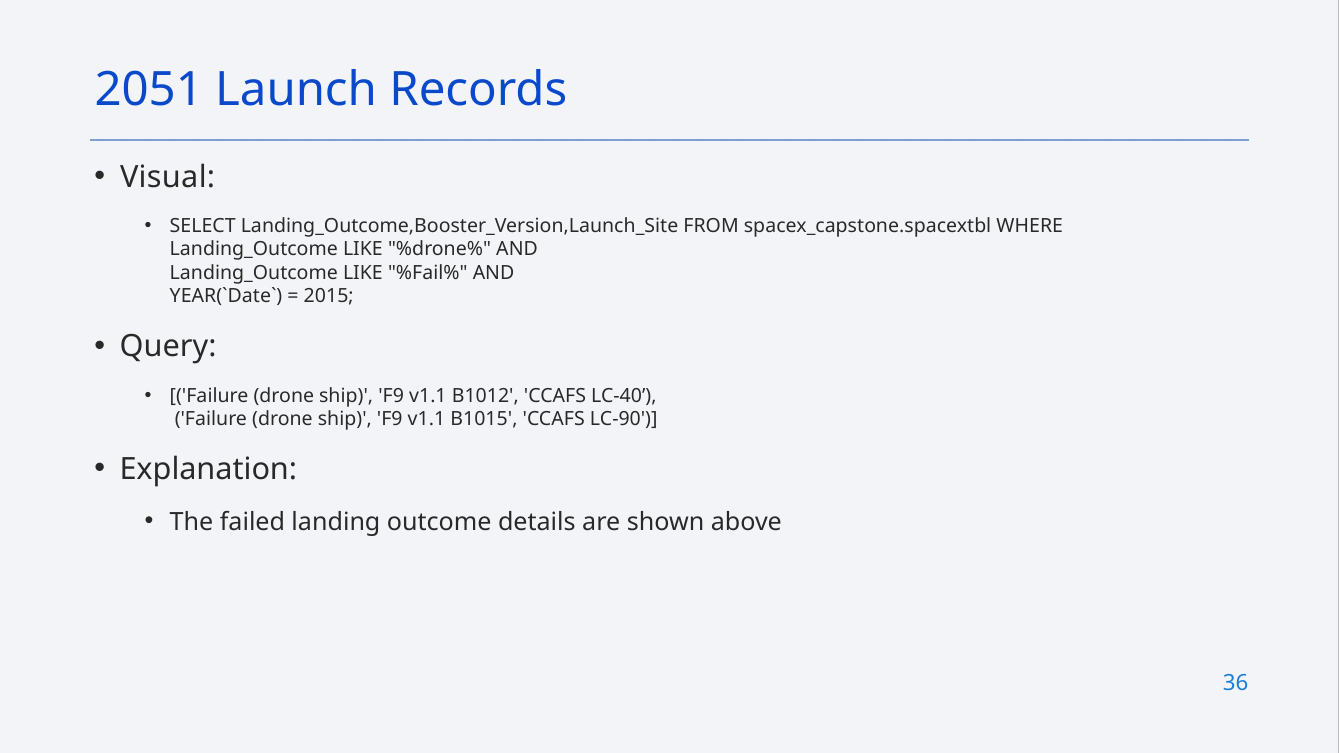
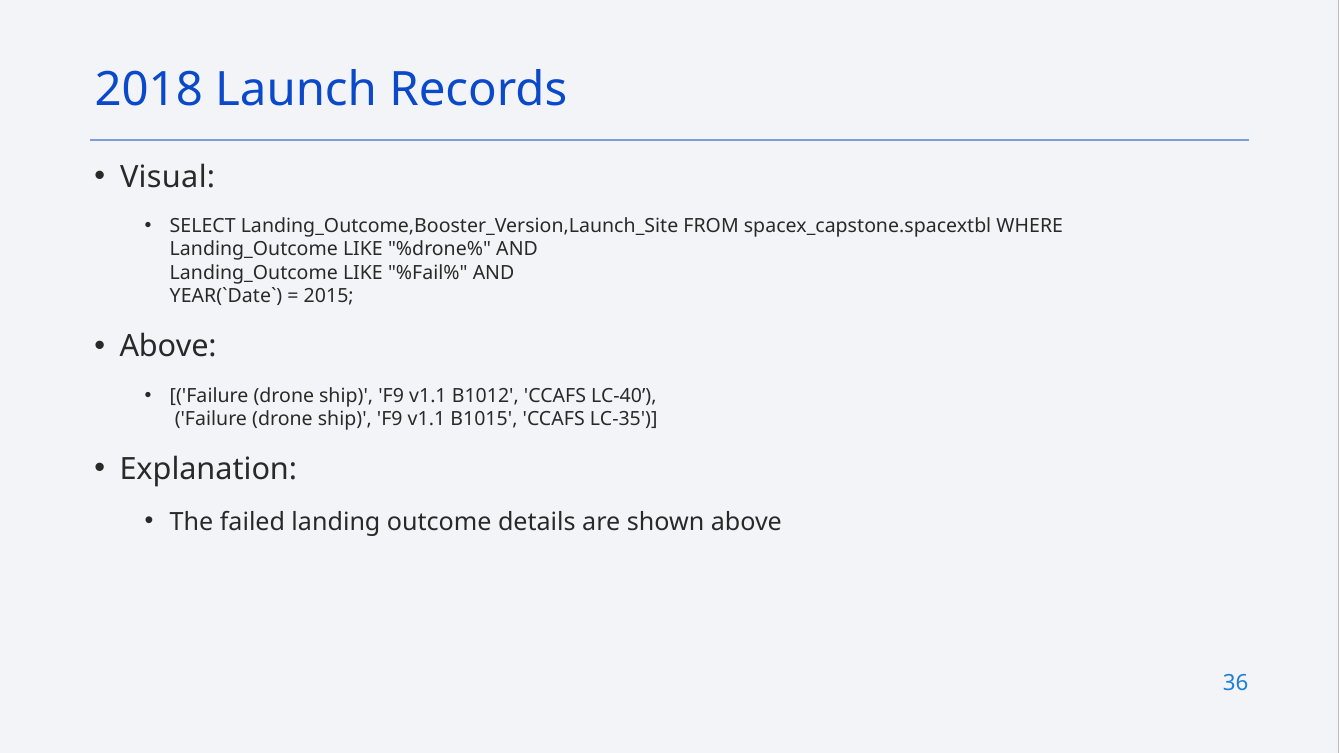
2051: 2051 -> 2018
Query at (168, 347): Query -> Above
LC-90: LC-90 -> LC-35
